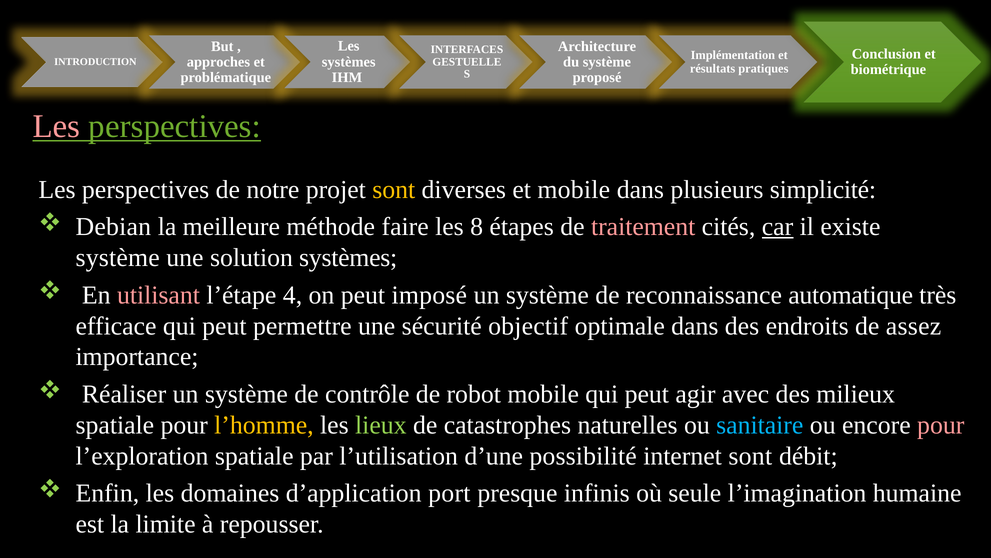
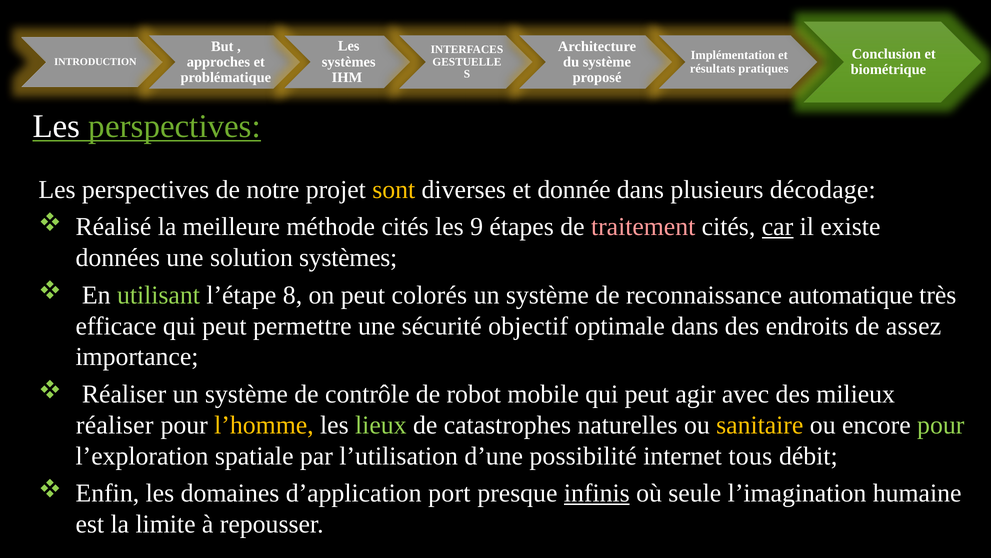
Les at (56, 126) colour: pink -> white
et mobile: mobile -> donnée
simplicité: simplicité -> décodage
Debian: Debian -> Réalisé
méthode faire: faire -> cités
8: 8 -> 9
système at (118, 258): système -> données
utilisant colour: pink -> light green
4: 4 -> 8
imposé: imposé -> colorés
spatiale at (115, 425): spatiale -> réaliser
sanitaire colour: light blue -> yellow
pour at (941, 425) colour: pink -> light green
internet sont: sont -> tous
infinis underline: none -> present
